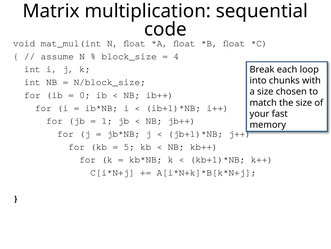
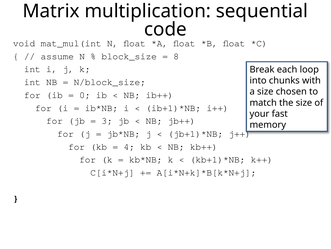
4: 4 -> 8
1: 1 -> 3
5: 5 -> 4
